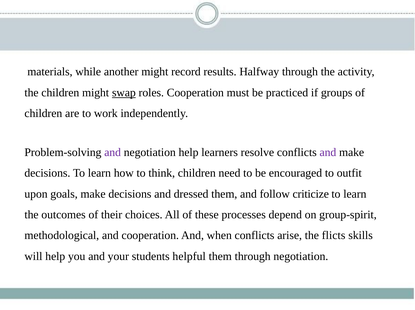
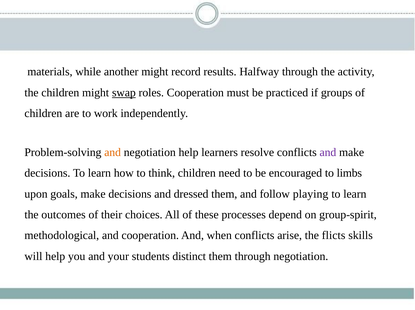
and at (113, 152) colour: purple -> orange
outfit: outfit -> limbs
criticize: criticize -> playing
helpful: helpful -> distinct
